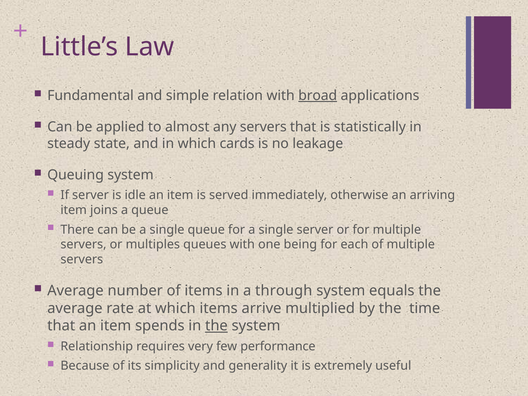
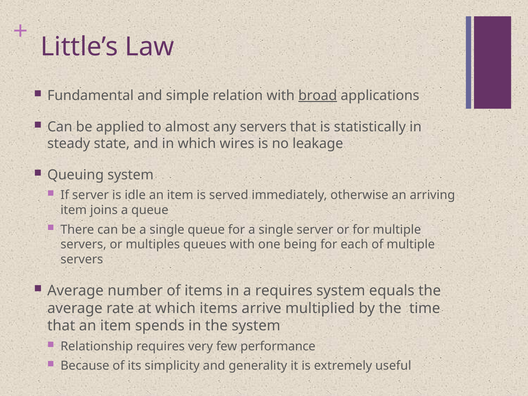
cards: cards -> wires
a through: through -> requires
the at (216, 326) underline: present -> none
